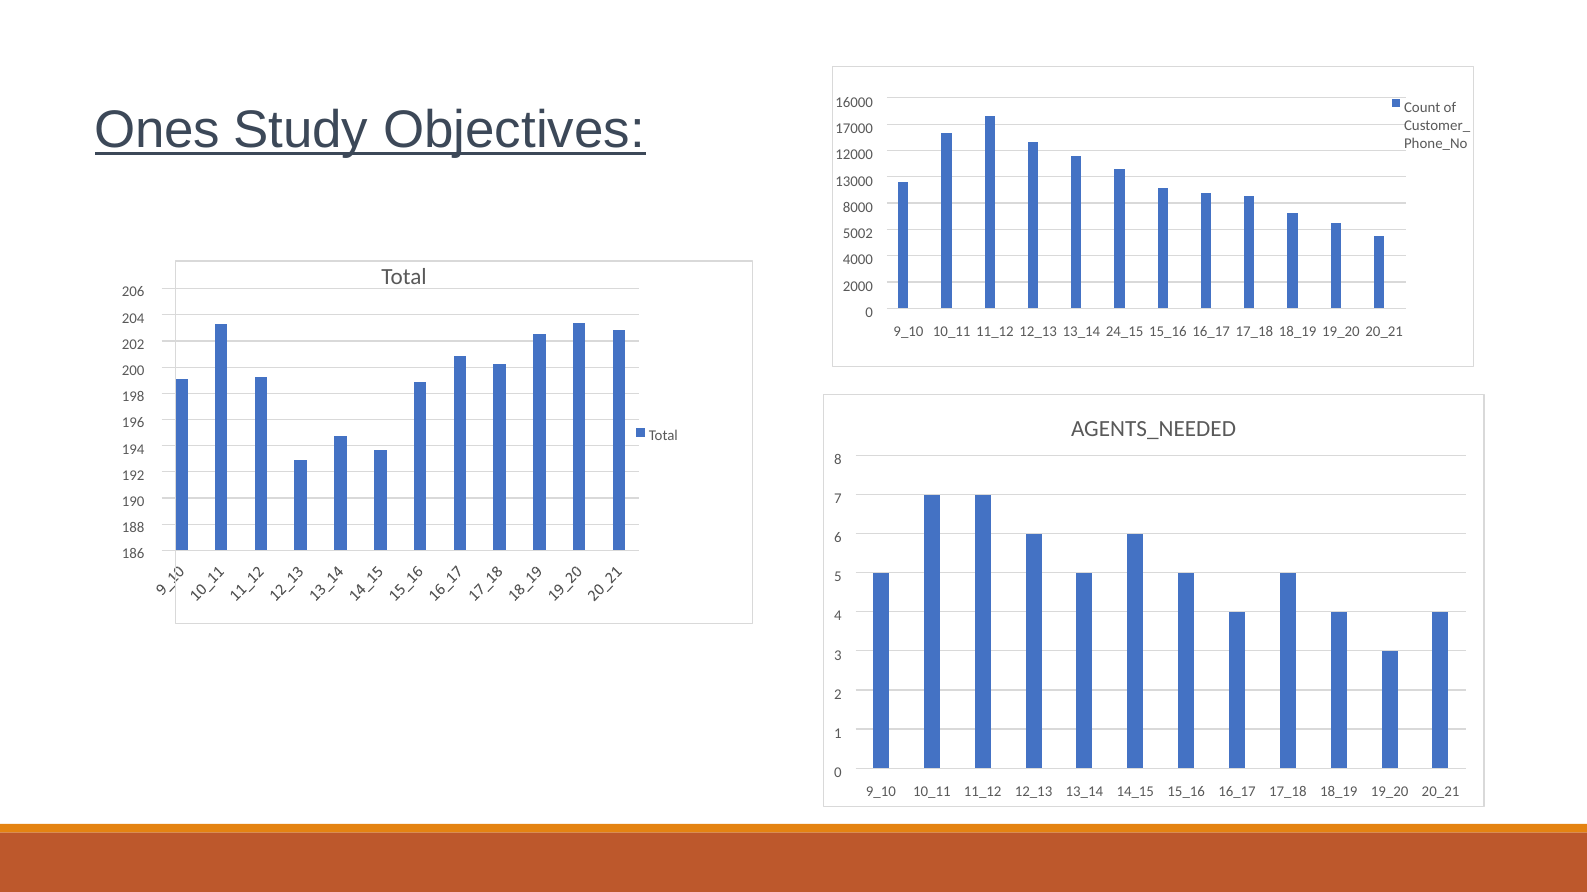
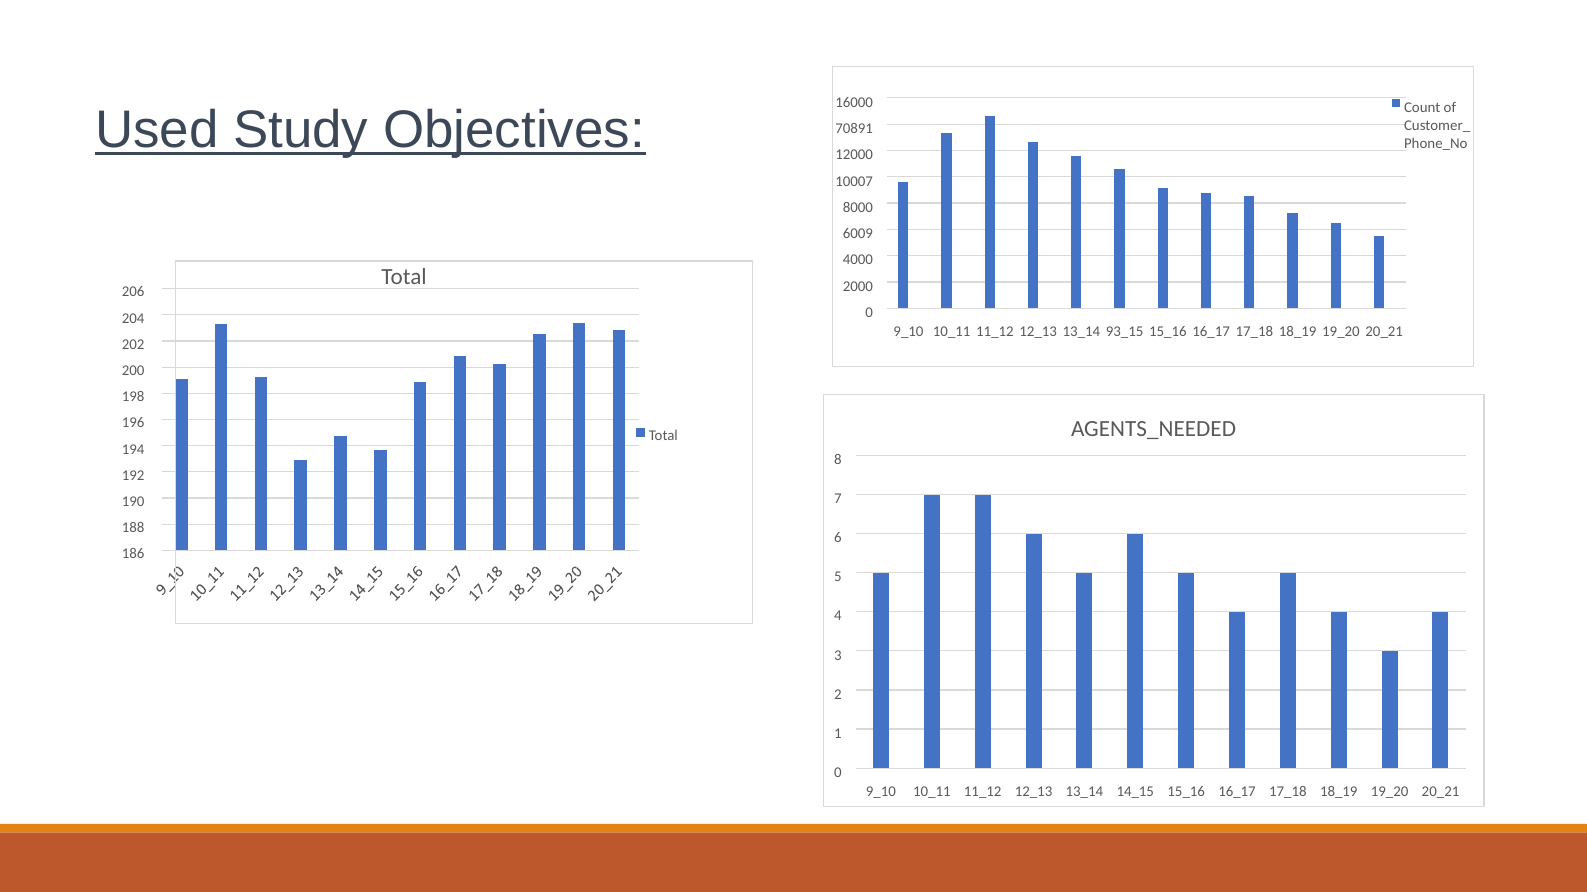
Ones: Ones -> Used
17000: 17000 -> 70891
13000: 13000 -> 10007
5002: 5002 -> 6009
24: 24 -> 93
